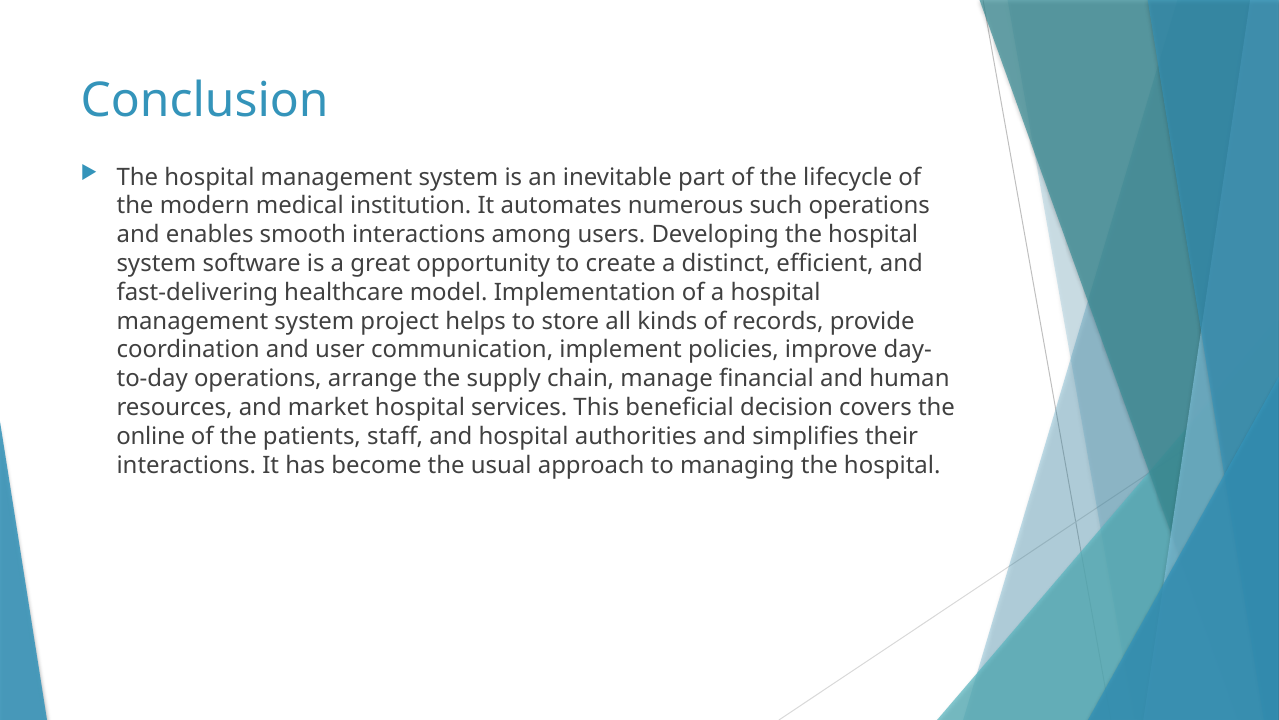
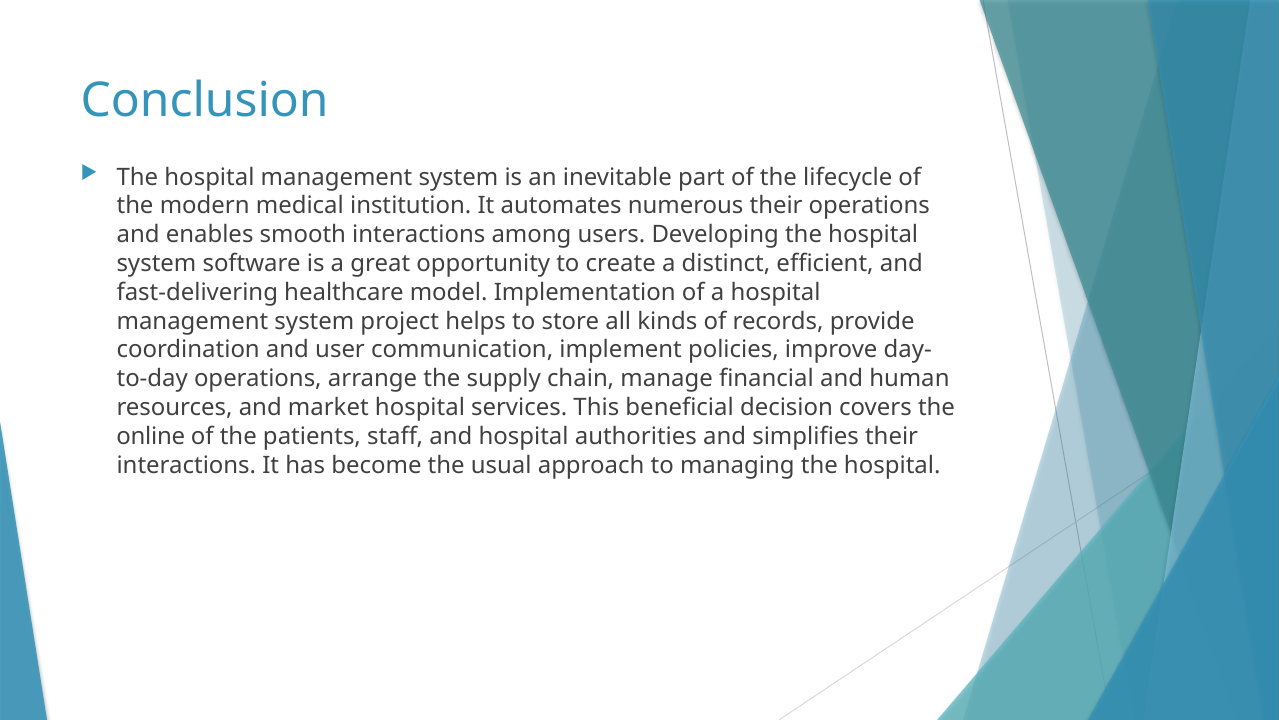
numerous such: such -> their
